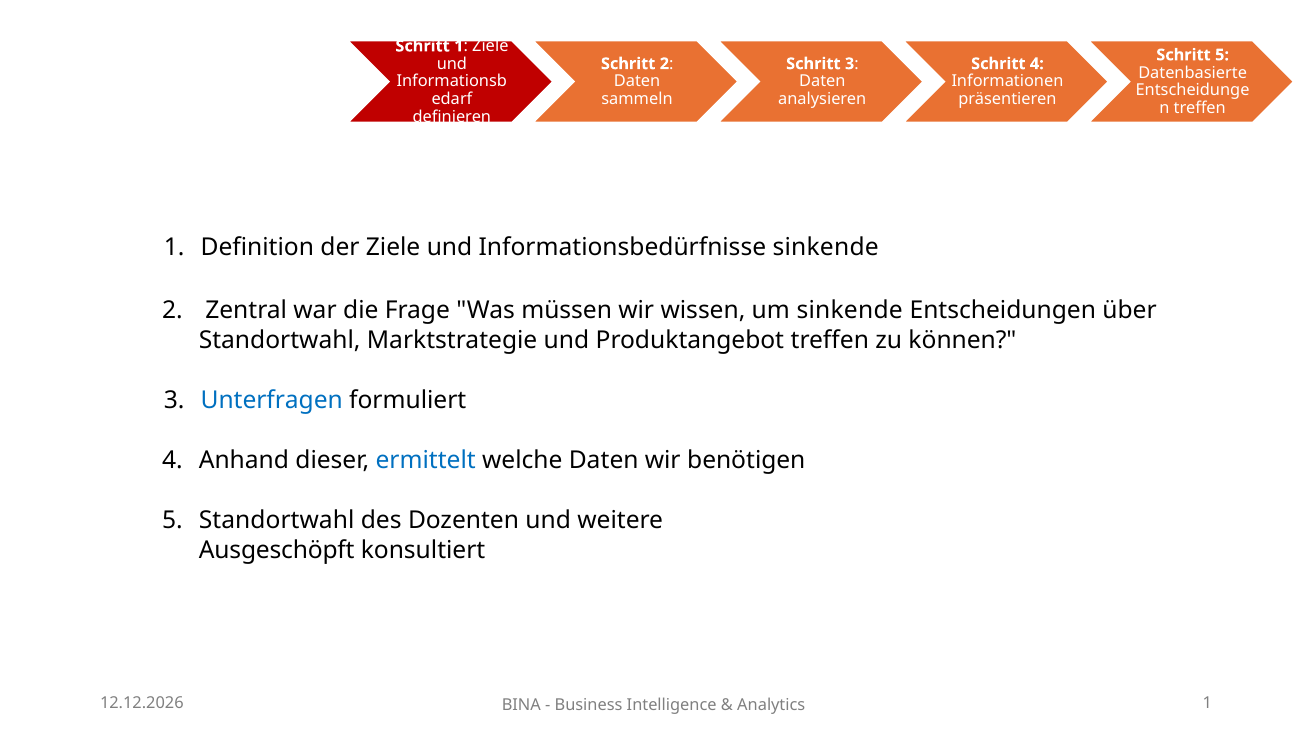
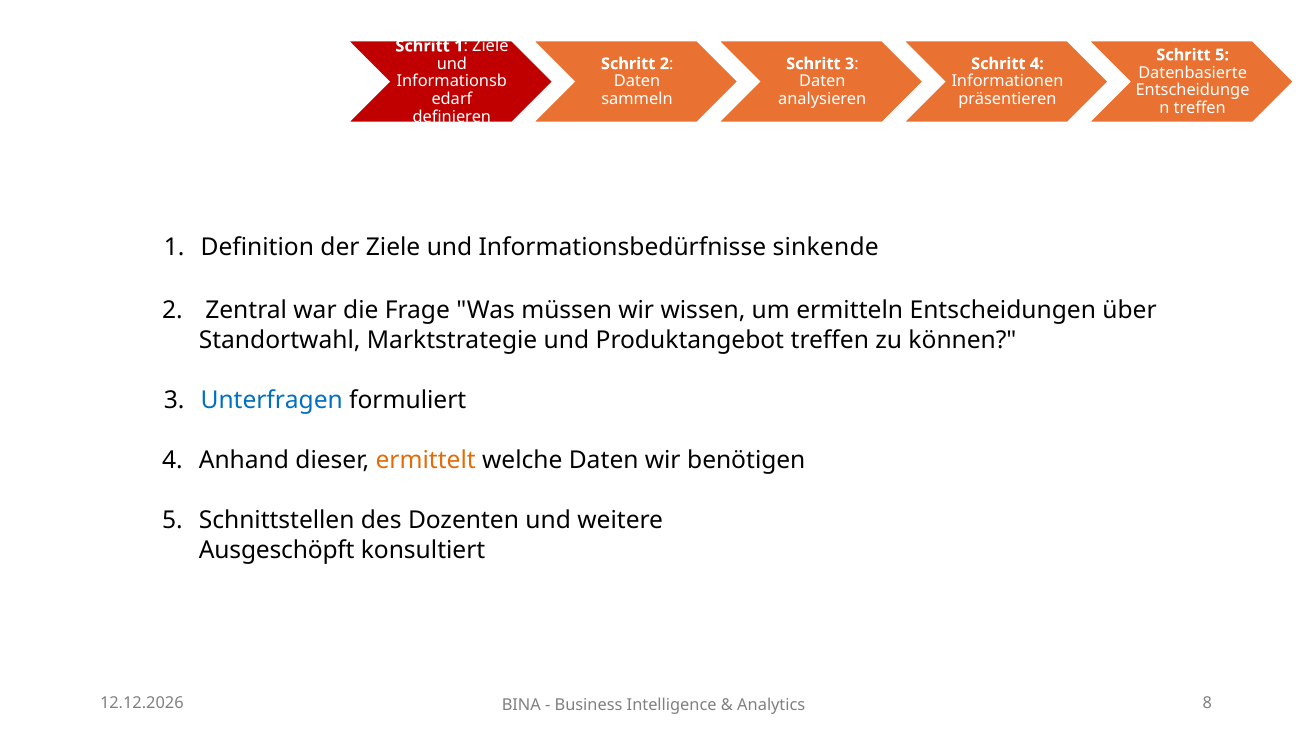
um sinkende: sinkende -> ermitteln
ermittelt colour: blue -> orange
Standortwahl at (277, 521): Standortwahl -> Schnittstellen
Analytics 1: 1 -> 8
